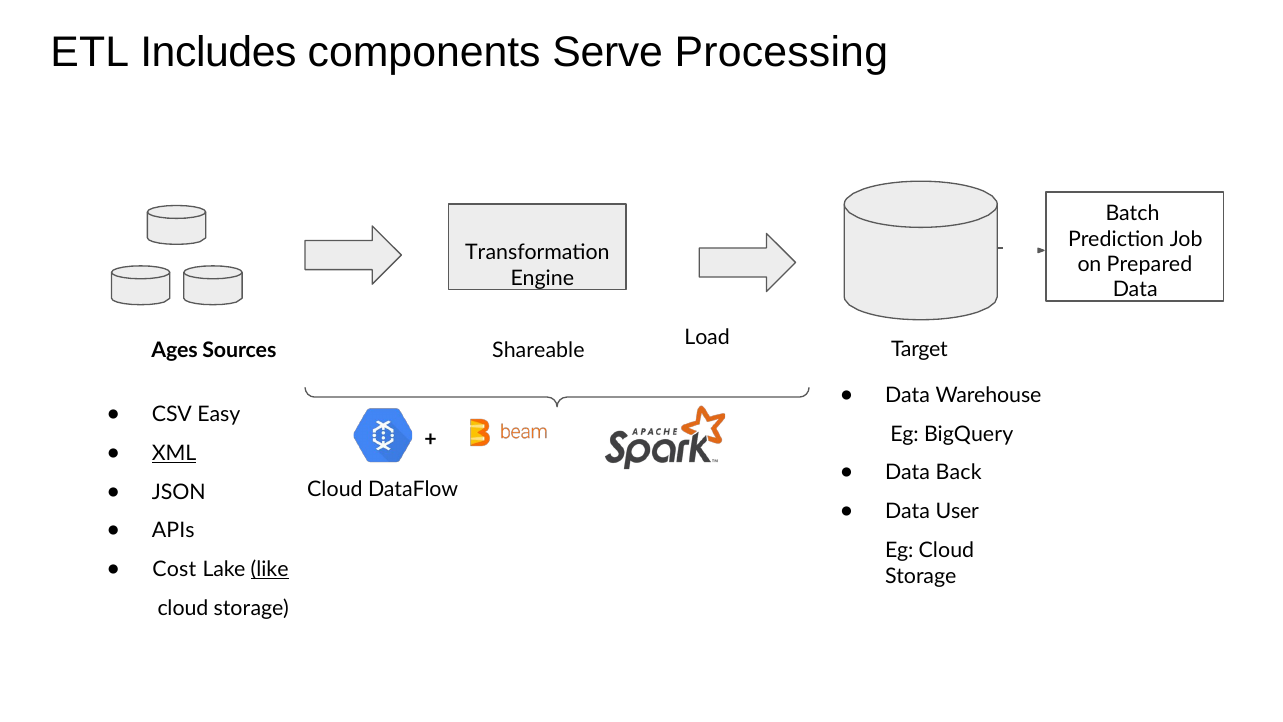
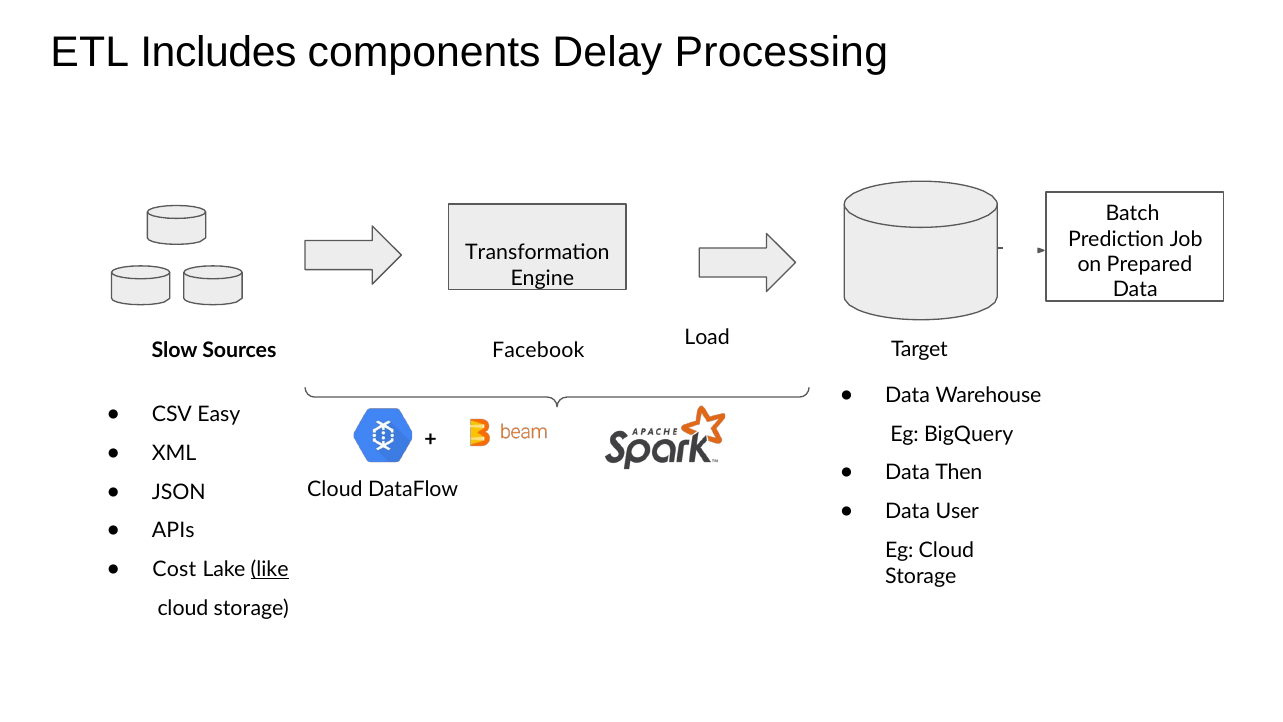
Serve: Serve -> Delay
Ages: Ages -> Slow
Shareable: Shareable -> Facebook
XML underline: present -> none
Back: Back -> Then
